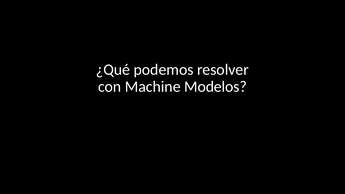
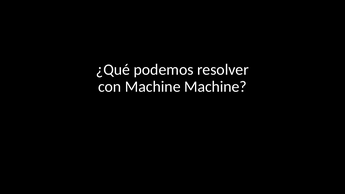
Machine Modelos: Modelos -> Machine
